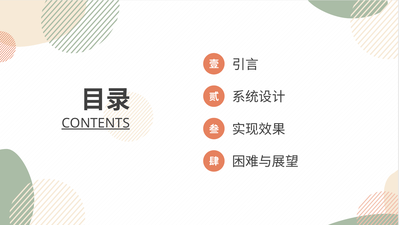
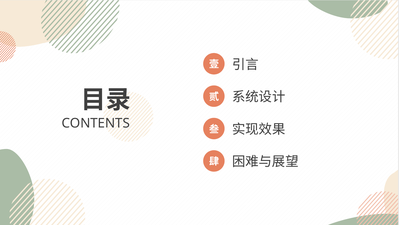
CONTENTS underline: present -> none
